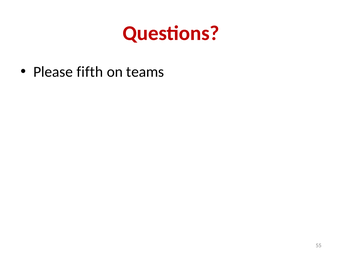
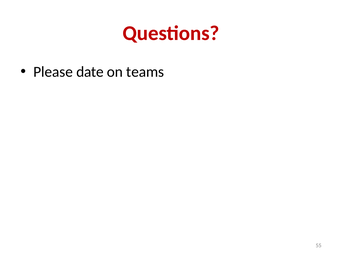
fifth: fifth -> date
